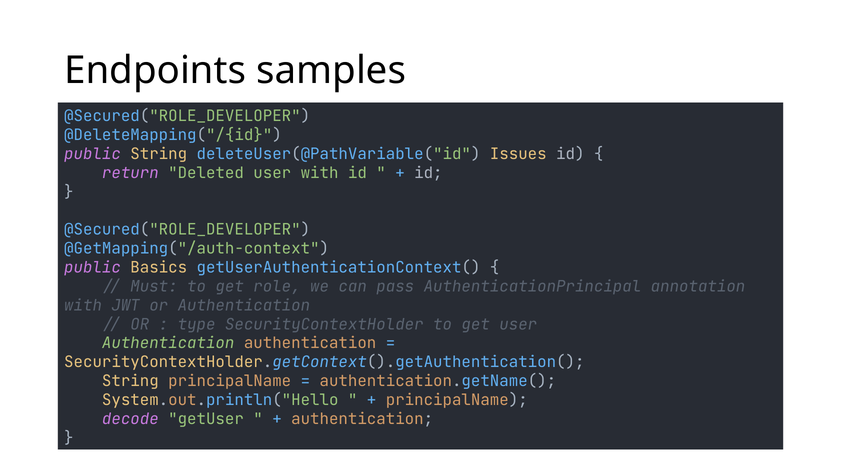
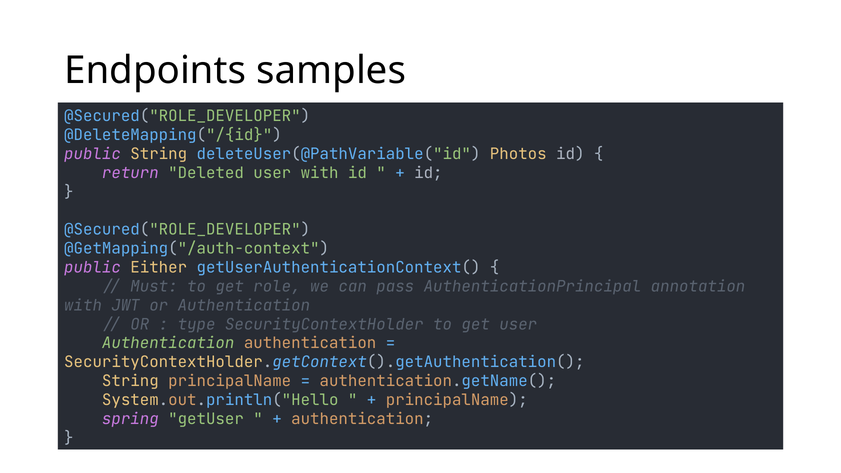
Issues: Issues -> Photos
Basics: Basics -> Either
decode: decode -> spring
